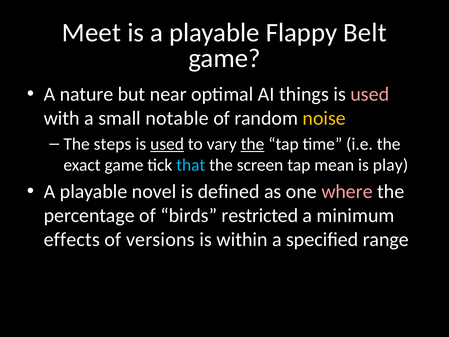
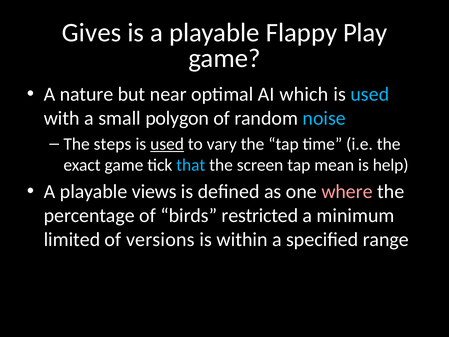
Meet: Meet -> Gives
Belt: Belt -> Play
things: things -> which
used at (370, 94) colour: pink -> light blue
notable: notable -> polygon
noise colour: yellow -> light blue
the at (253, 144) underline: present -> none
play: play -> help
novel: novel -> views
effects: effects -> limited
